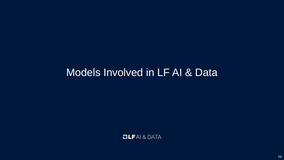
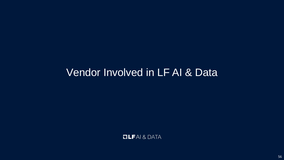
Models: Models -> Vendor
